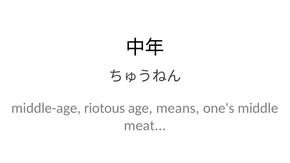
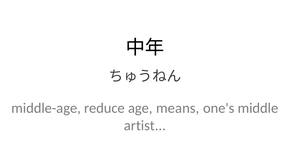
riotous: riotous -> reduce
meat: meat -> artist
